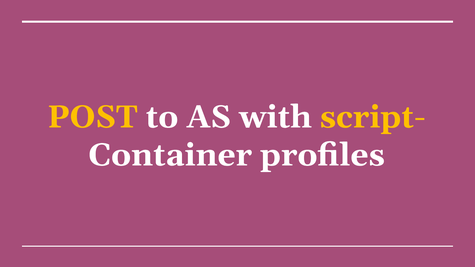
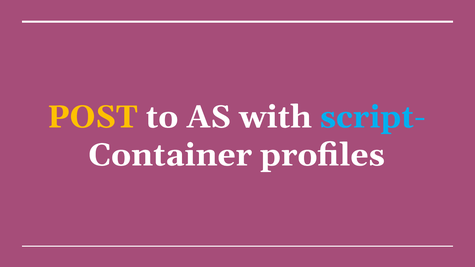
script- colour: yellow -> light blue
